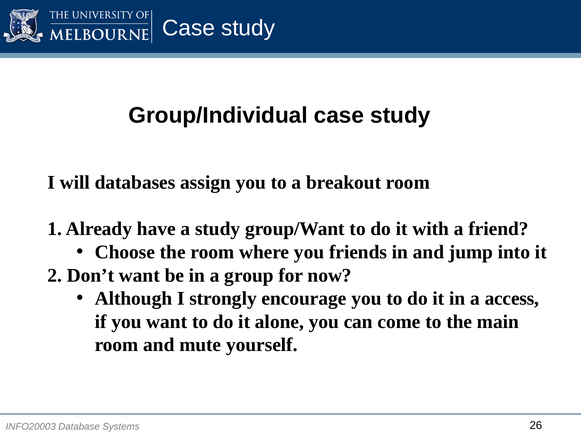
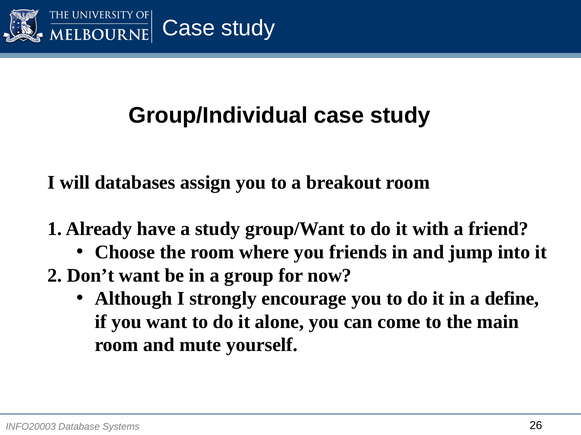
access: access -> define
